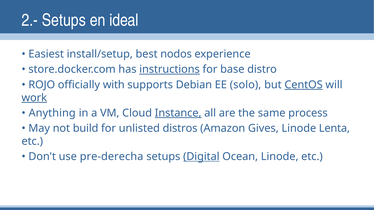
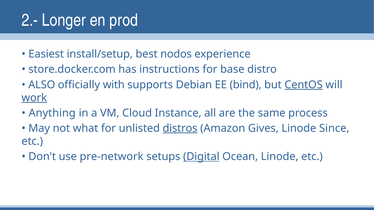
2.- Setups: Setups -> Longer
ideal: ideal -> prod
instructions underline: present -> none
ROJO: ROJO -> ALSO
solo: solo -> bind
Instance underline: present -> none
build: build -> what
distros underline: none -> present
Lenta: Lenta -> Since
pre-derecha: pre-derecha -> pre-network
